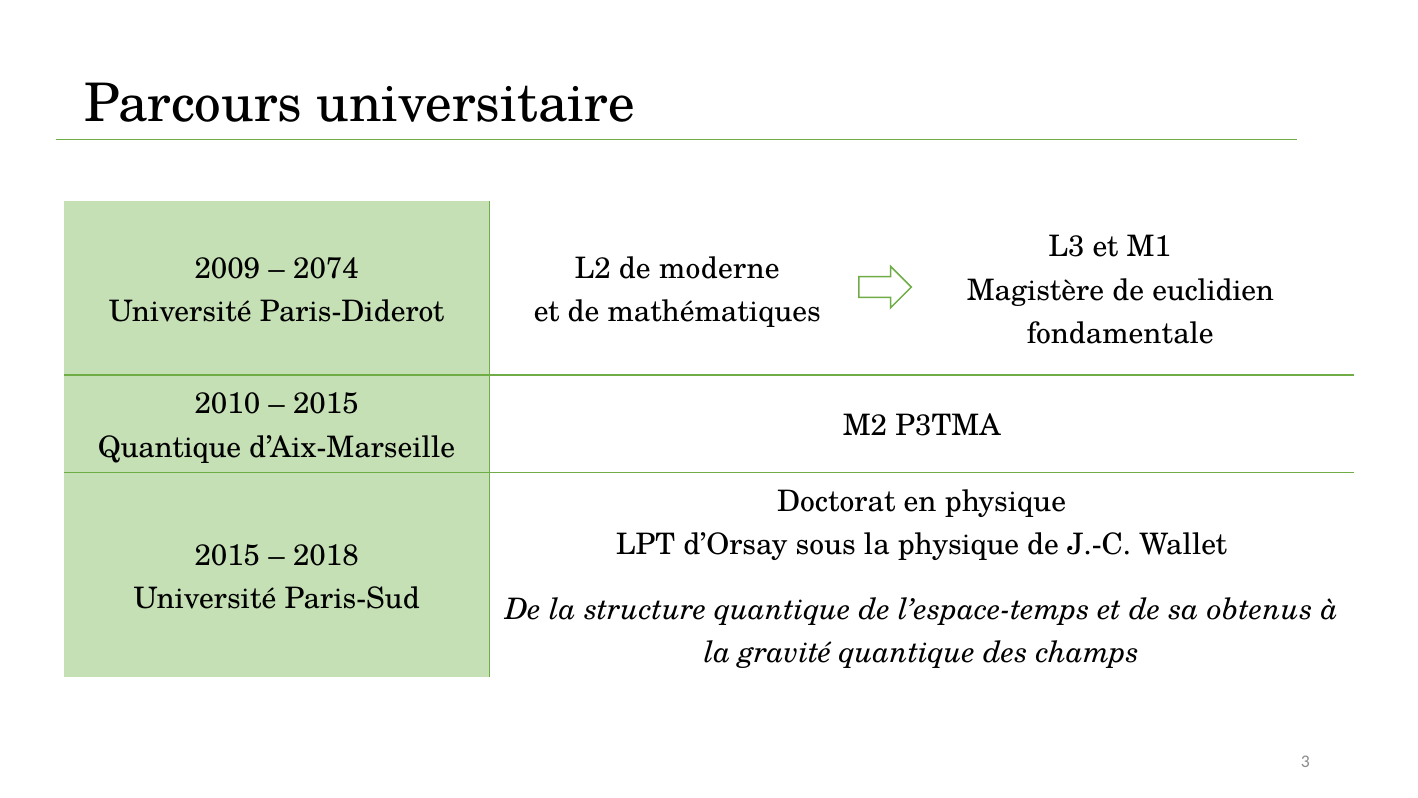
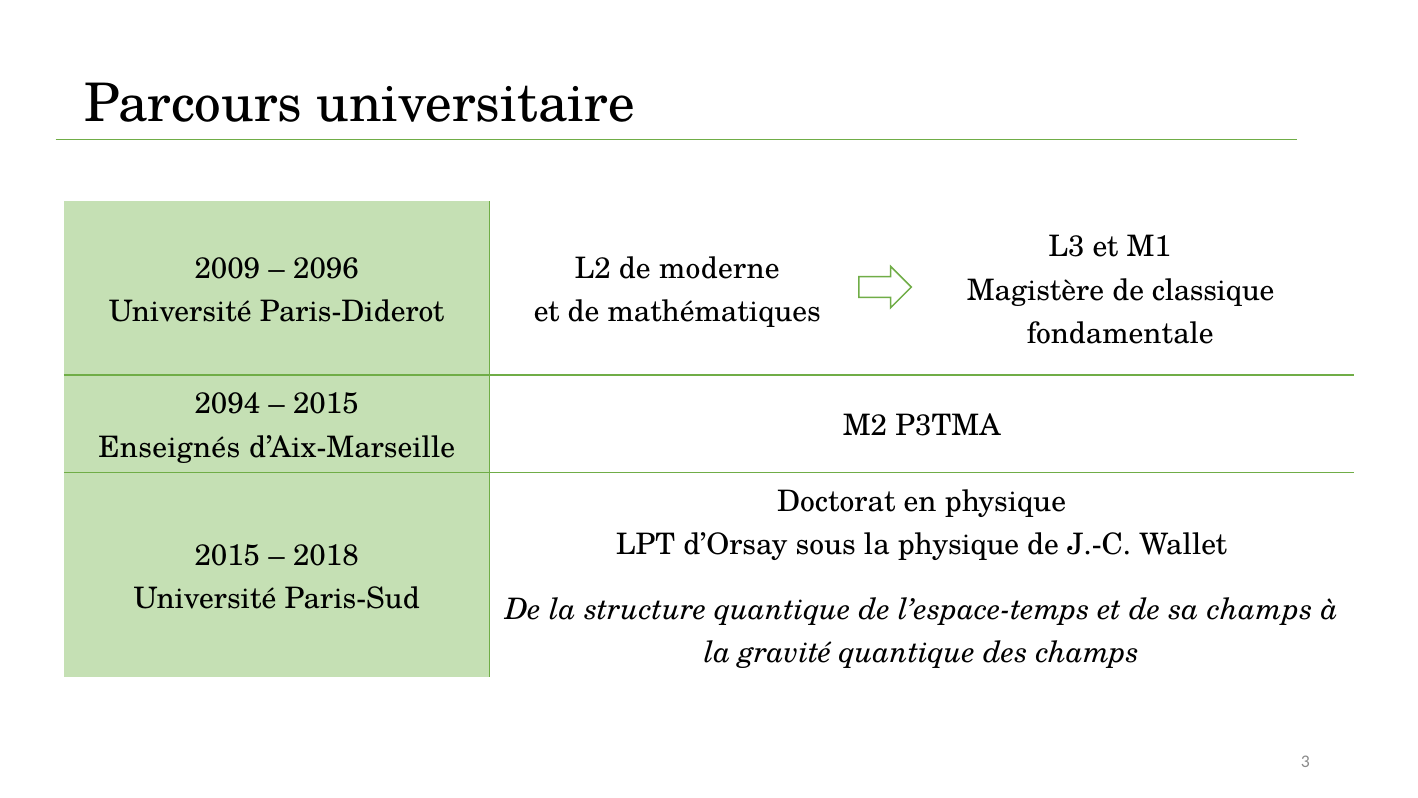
2074: 2074 -> 2096
euclidien: euclidien -> classique
2010: 2010 -> 2094
Quantique at (170, 447): Quantique -> Enseignés
sa obtenus: obtenus -> champs
